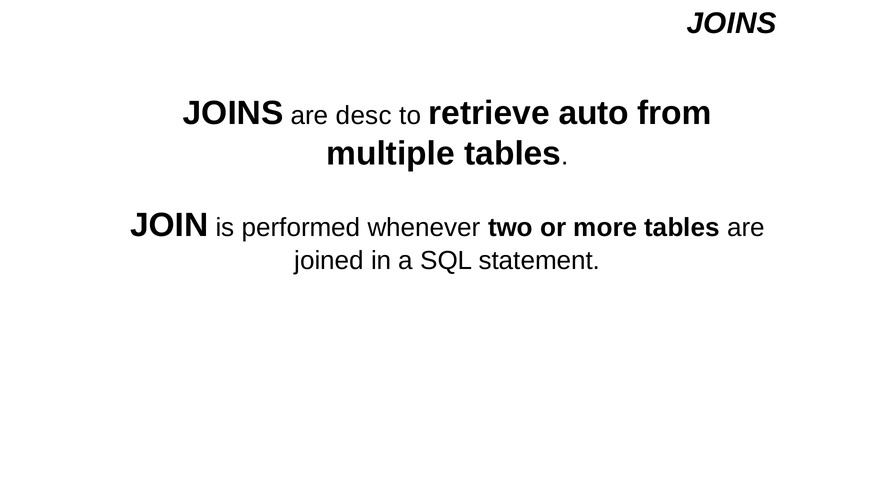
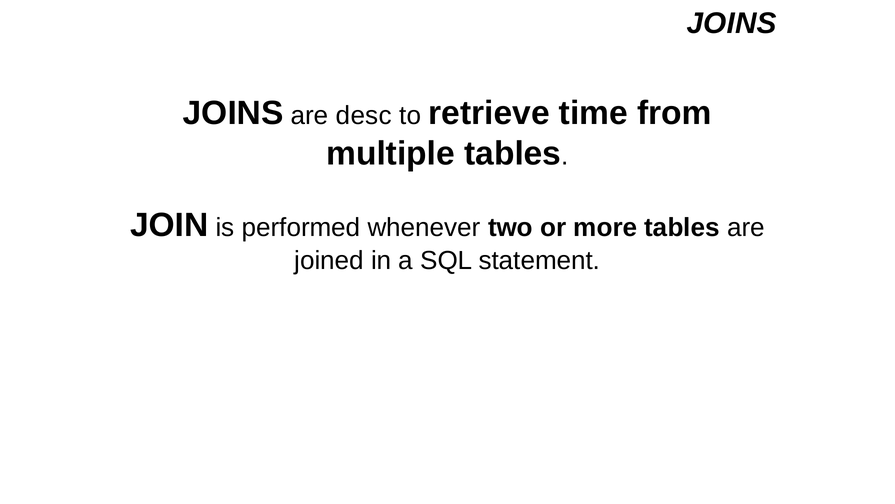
auto: auto -> time
